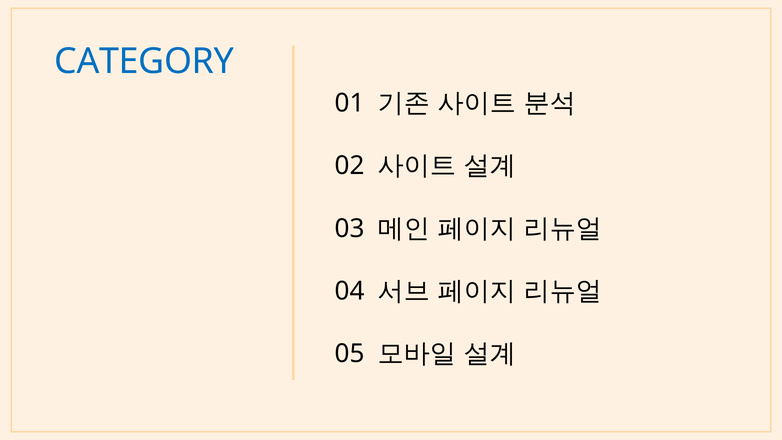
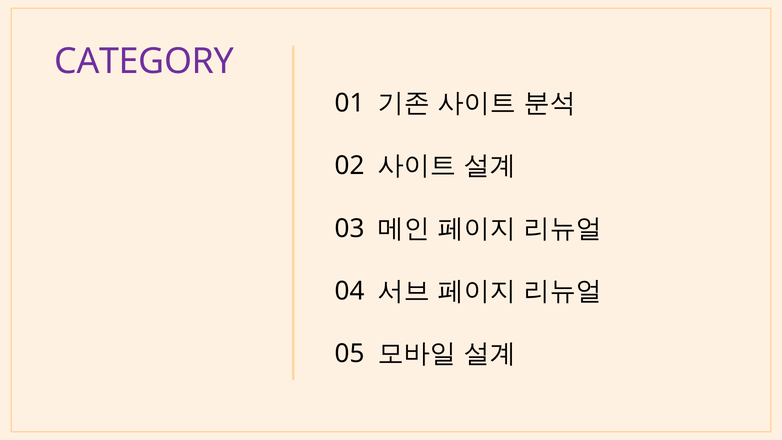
CATEGORY colour: blue -> purple
